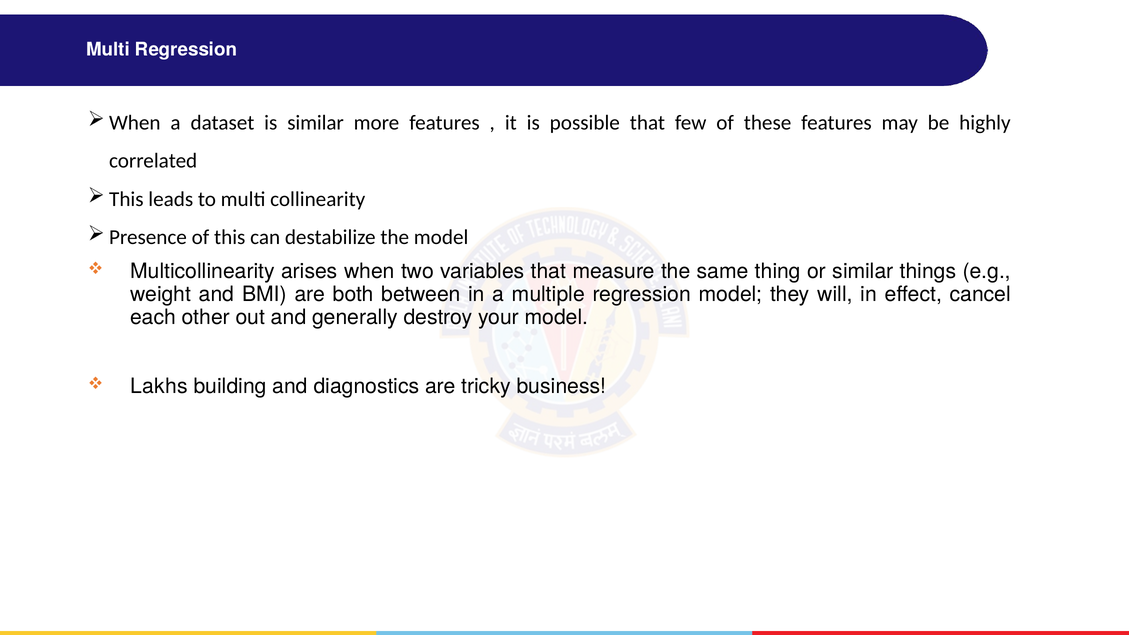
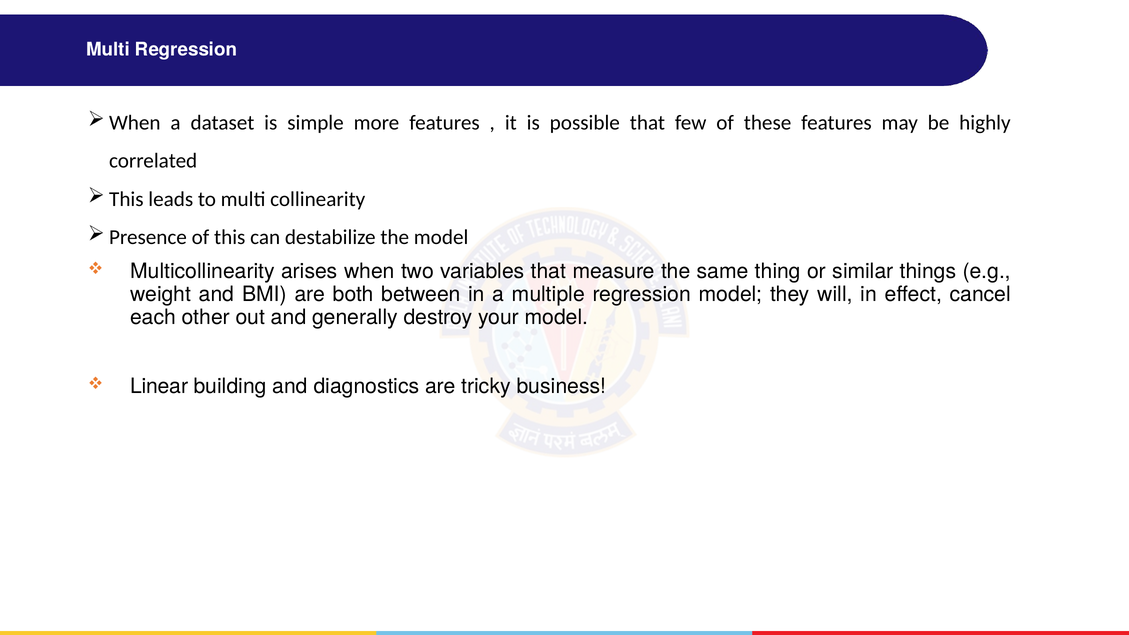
is similar: similar -> simple
Lakhs: Lakhs -> Linear
